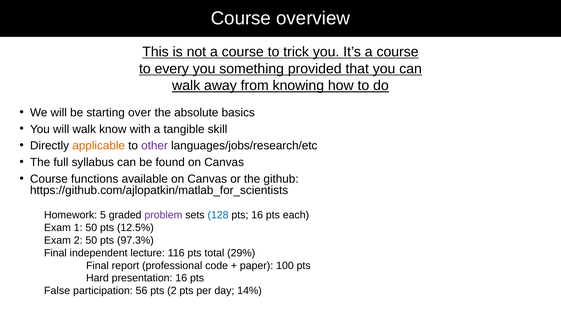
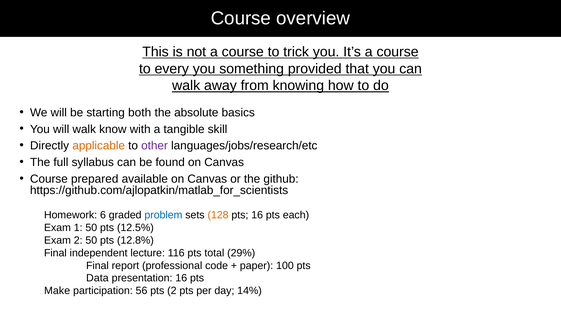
over: over -> both
functions: functions -> prepared
5: 5 -> 6
problem colour: purple -> blue
128 colour: blue -> orange
97.3%: 97.3% -> 12.8%
Hard: Hard -> Data
False: False -> Make
